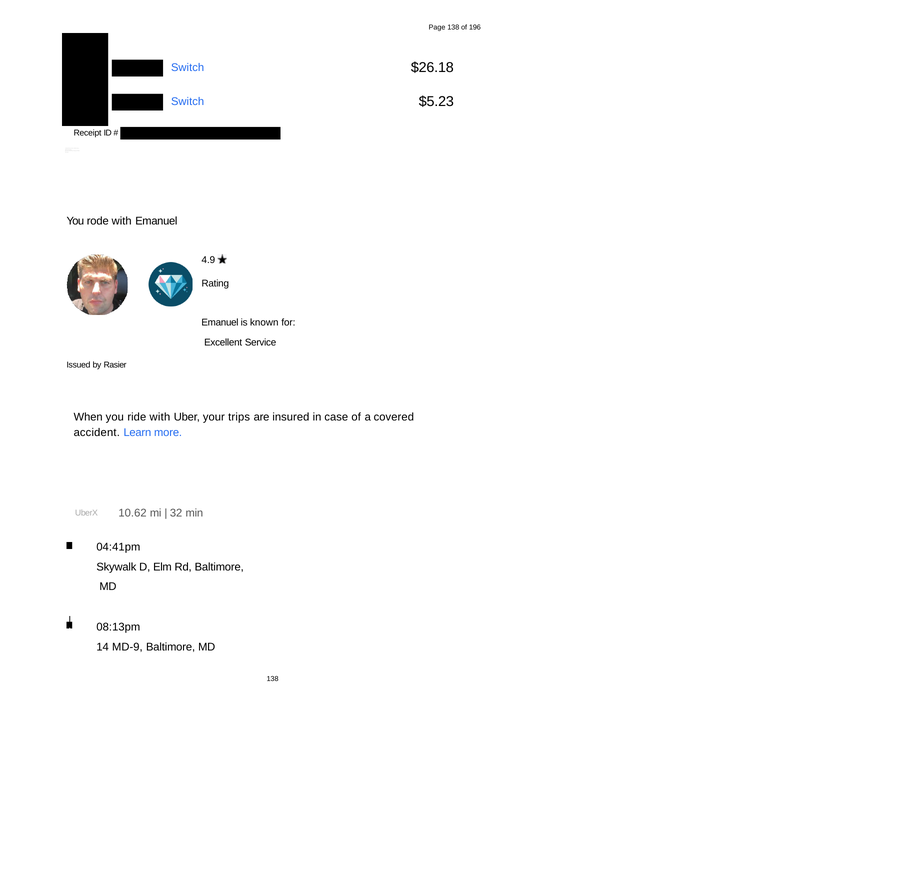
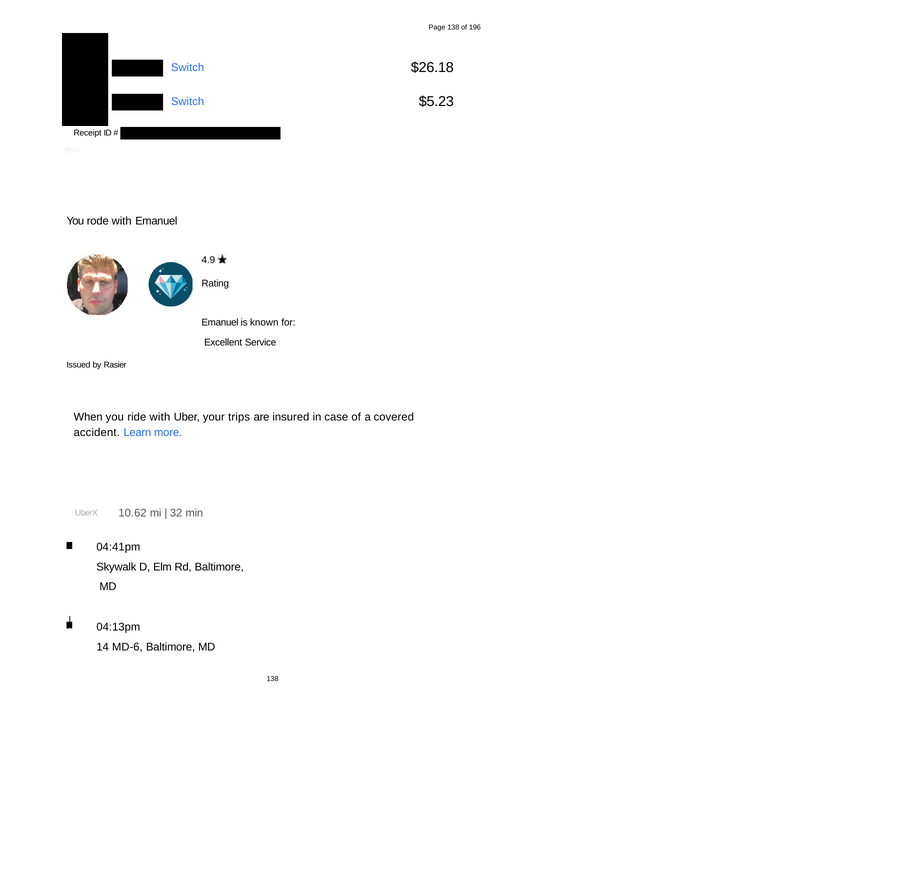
08:13pm: 08:13pm -> 04:13pm
MD-9: MD-9 -> MD-6
